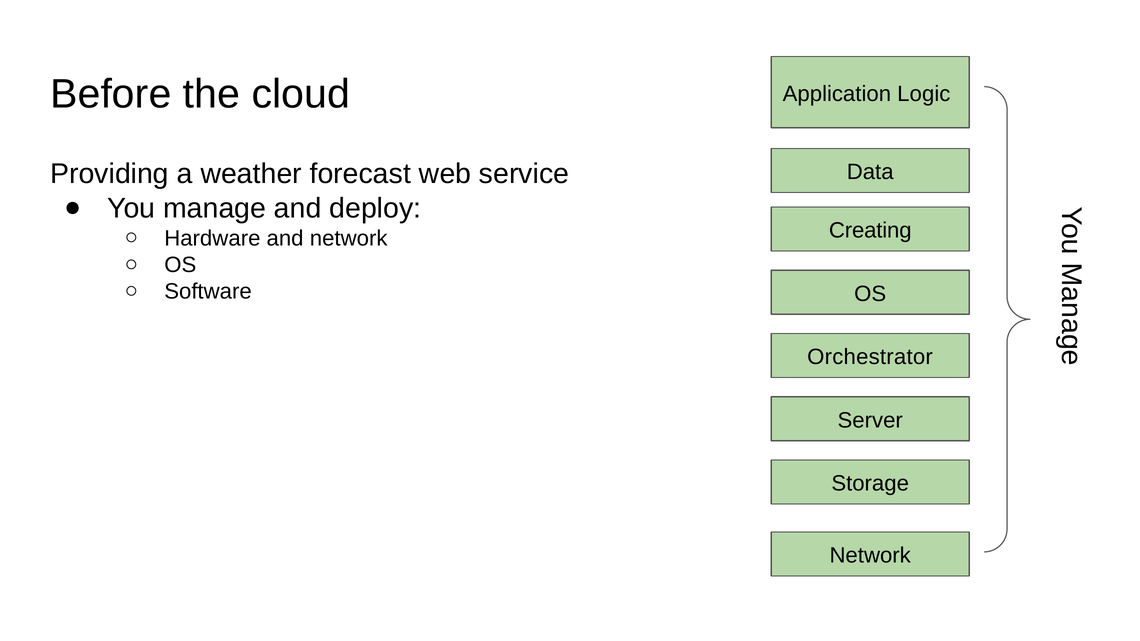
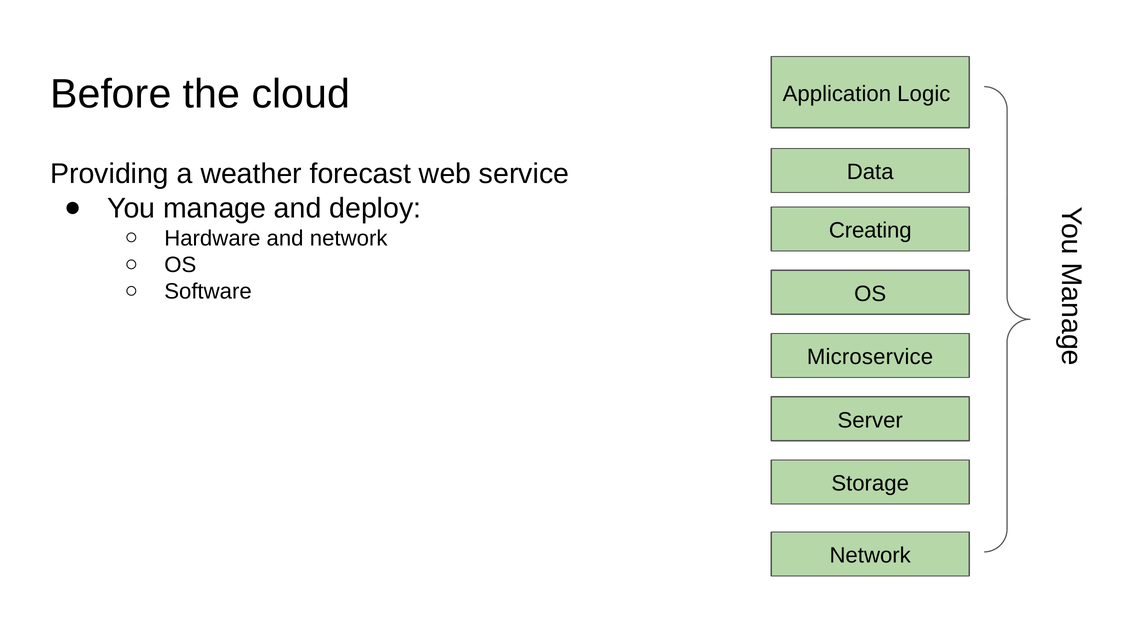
Orchestrator: Orchestrator -> Microservice
